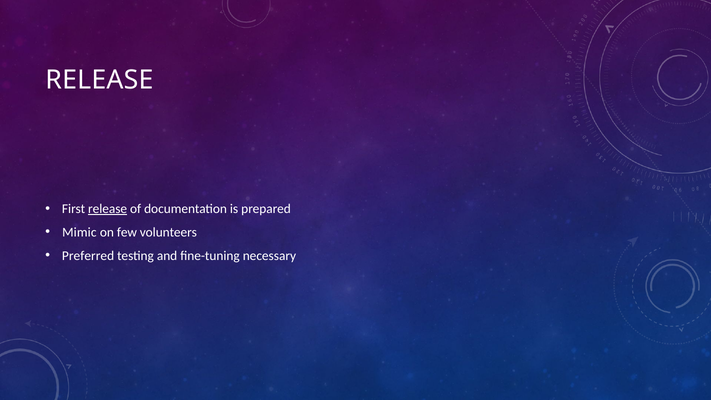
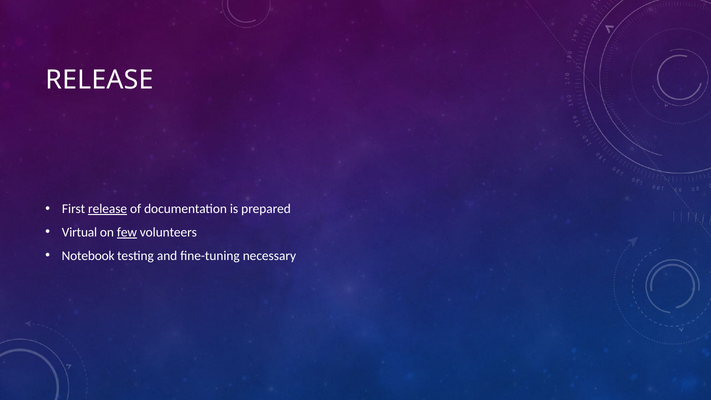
Mimic: Mimic -> Virtual
few underline: none -> present
Preferred: Preferred -> Notebook
